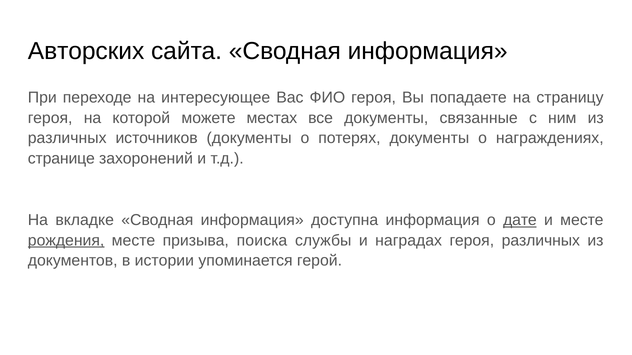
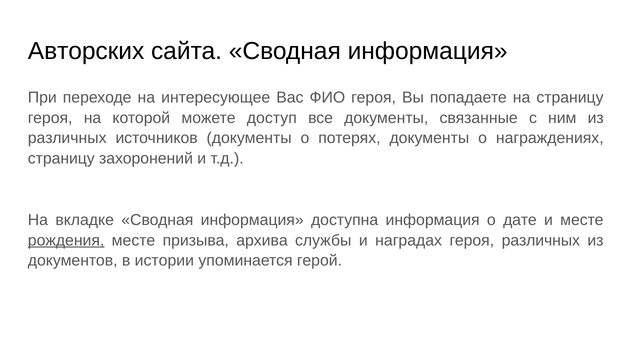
местах: местах -> доступ
странице at (61, 159): странице -> страницу
дате underline: present -> none
поиска: поиска -> архива
